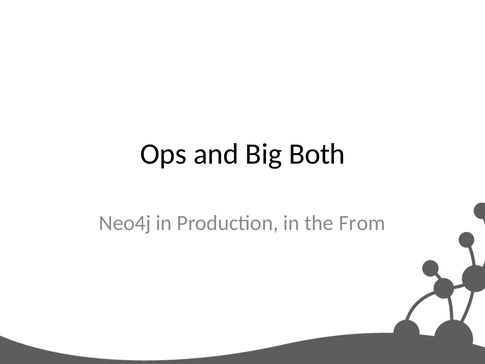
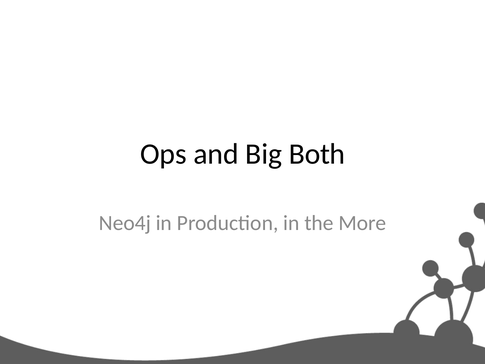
From: From -> More
